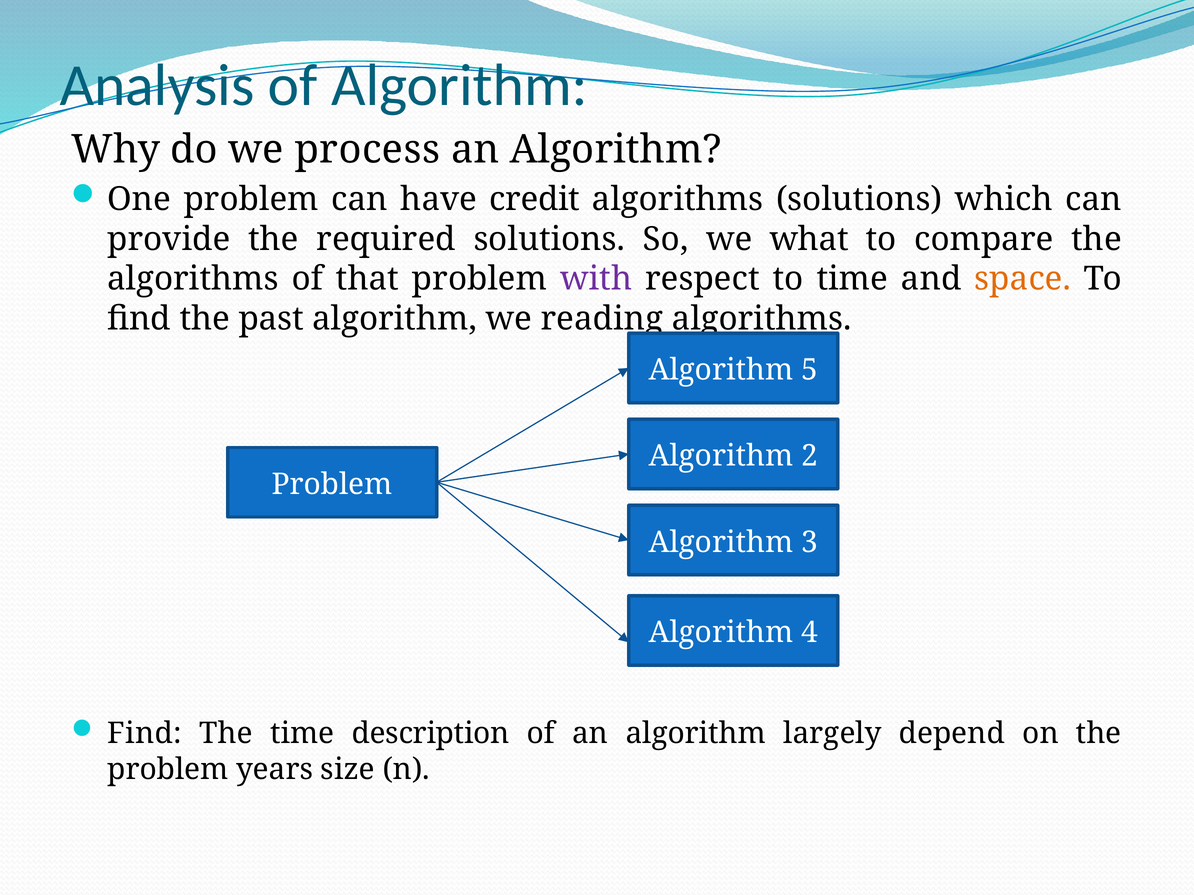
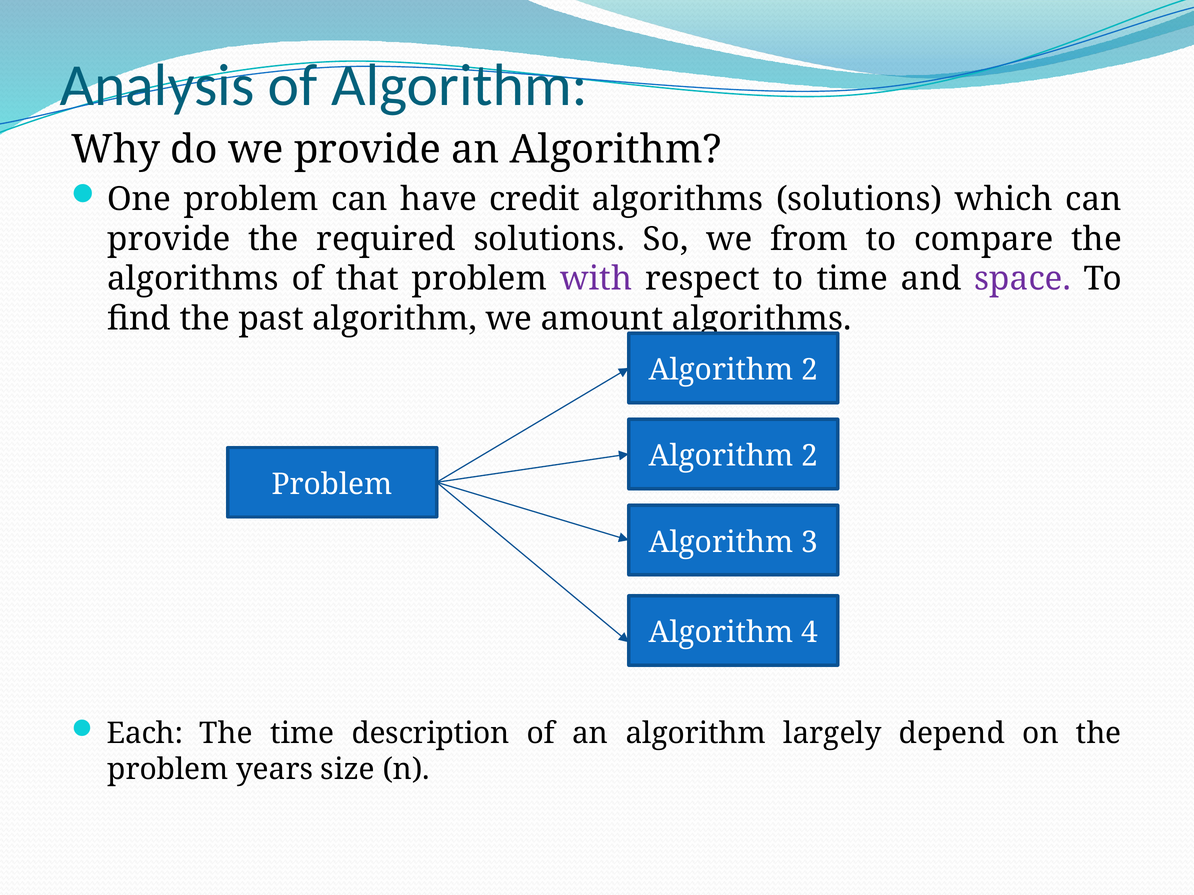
we process: process -> provide
what: what -> from
space colour: orange -> purple
reading: reading -> amount
5 at (809, 370): 5 -> 2
Find at (145, 734): Find -> Each
